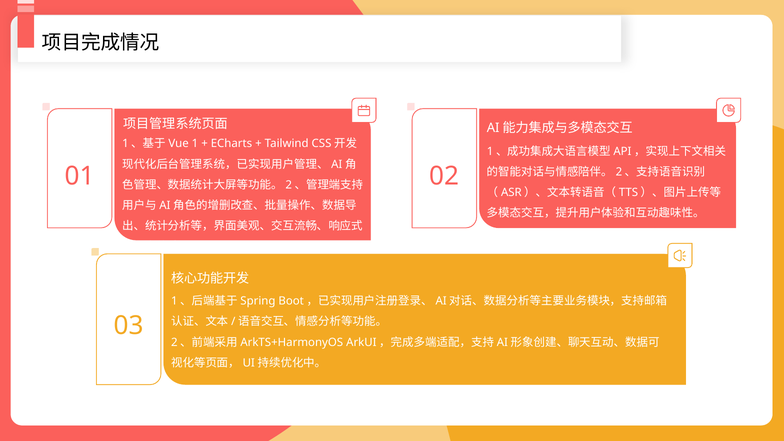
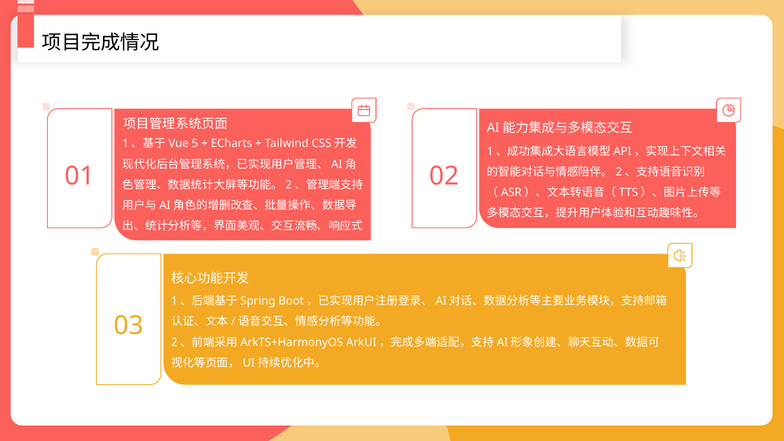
1: 1 -> 5
